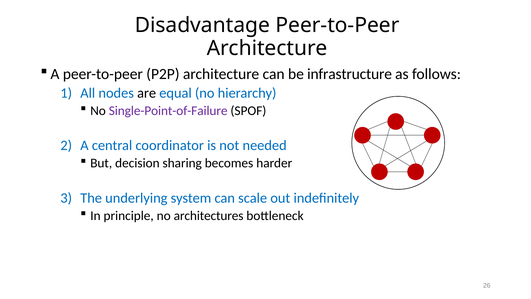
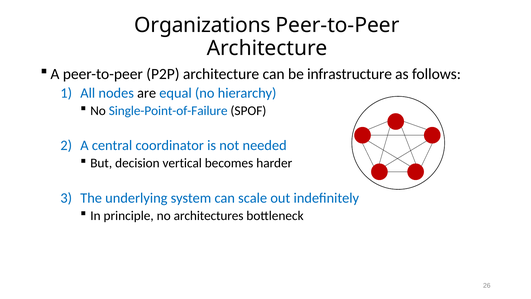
Disadvantage: Disadvantage -> Organizations
Single-Point-of-Failure colour: purple -> blue
sharing: sharing -> vertical
